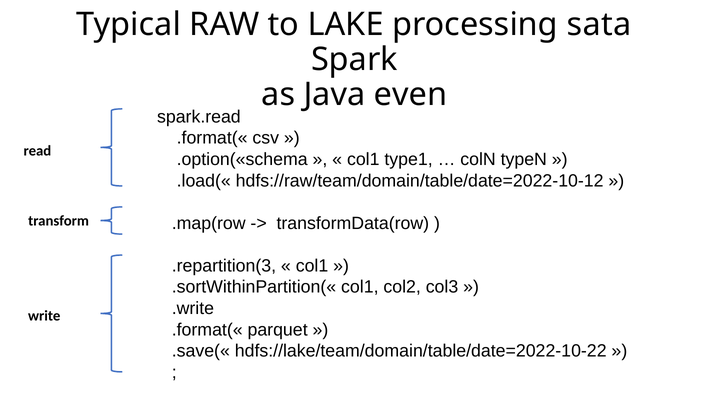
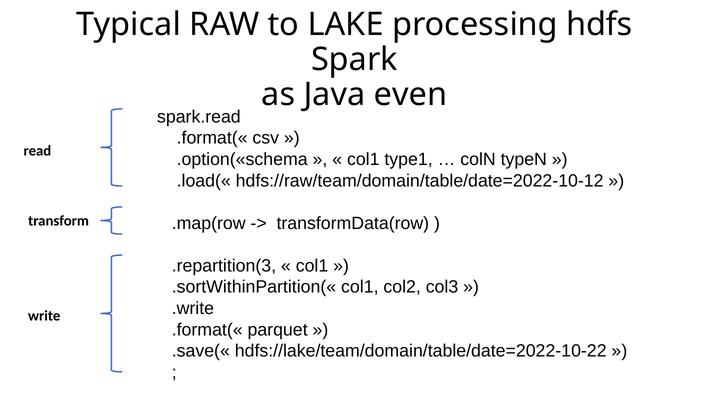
sata: sata -> hdfs
